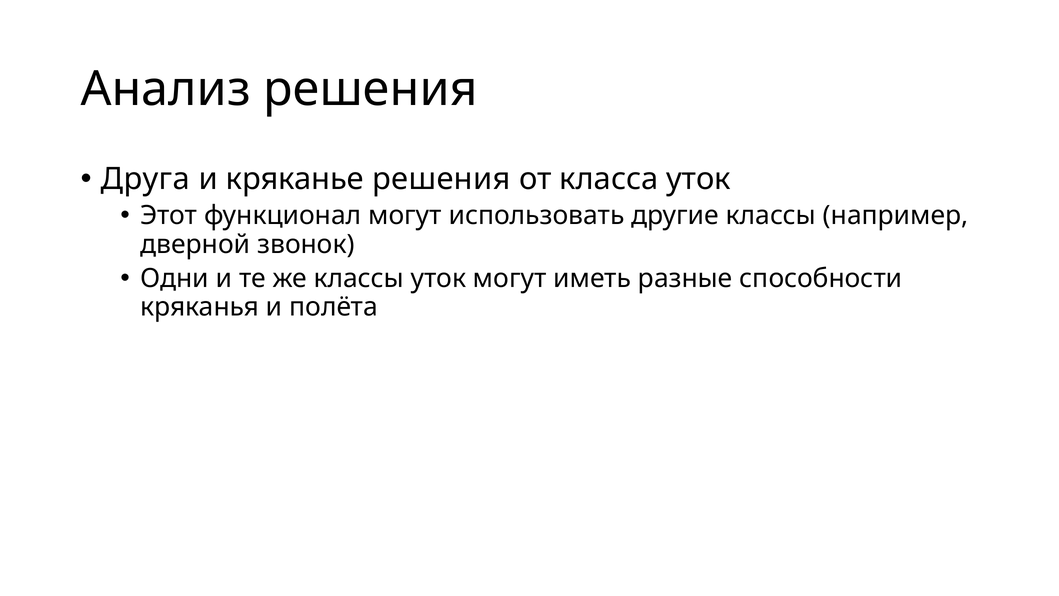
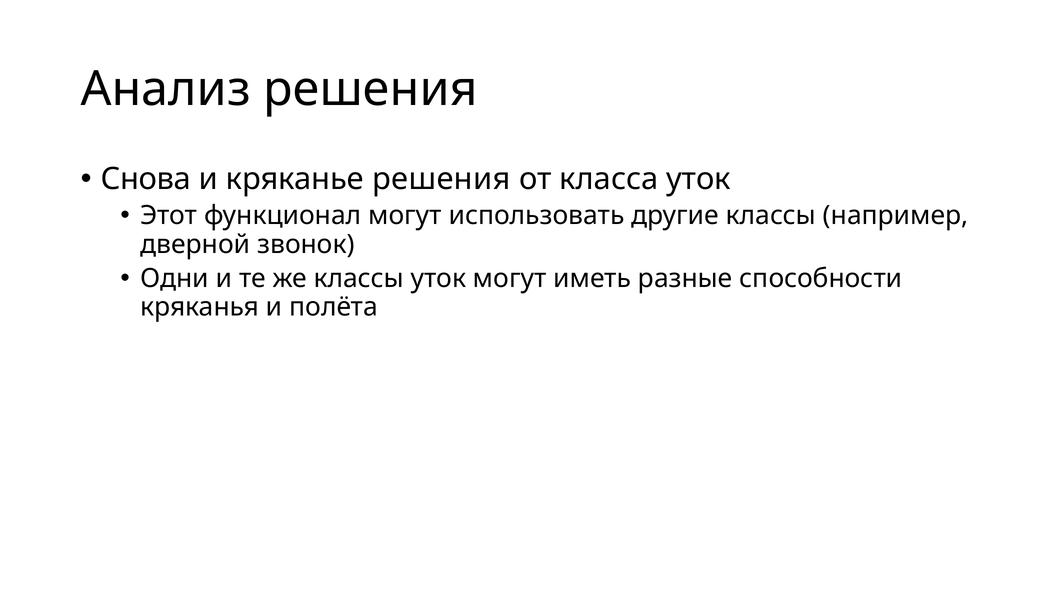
Друга: Друга -> Снова
